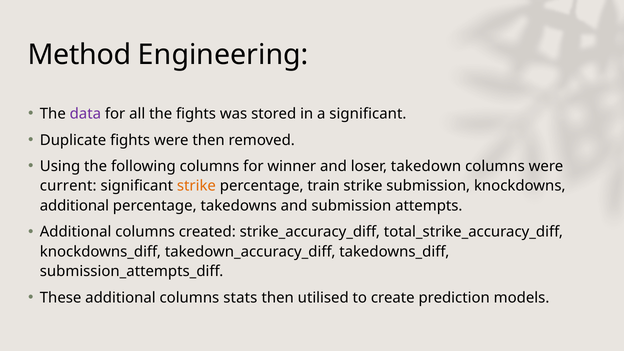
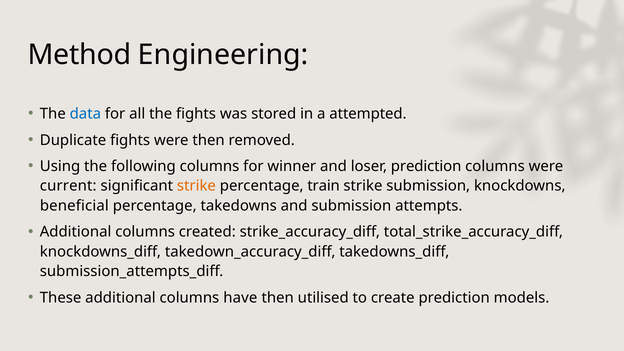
data colour: purple -> blue
a significant: significant -> attempted
loser takedown: takedown -> prediction
additional at (74, 206): additional -> beneficial
stats: stats -> have
